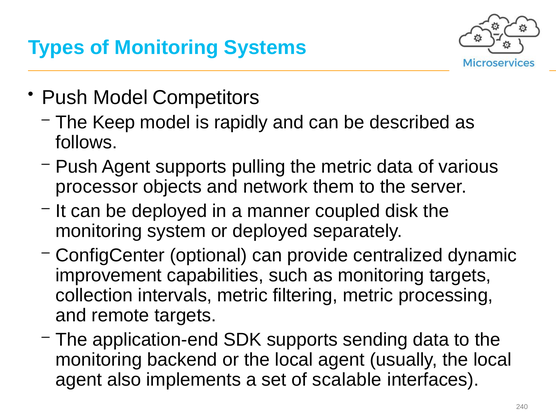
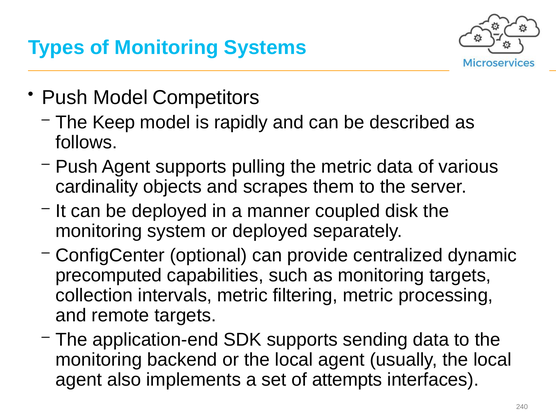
processor: processor -> cardinality
network: network -> scrapes
improvement: improvement -> precomputed
scalable: scalable -> attempts
